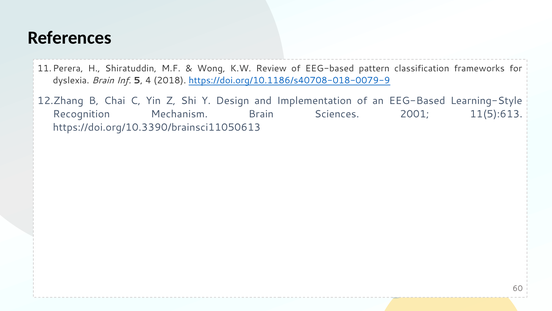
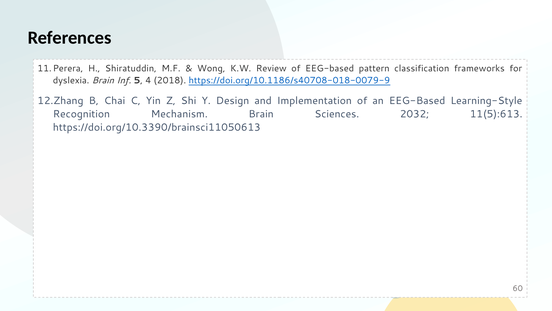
2001: 2001 -> 2032
